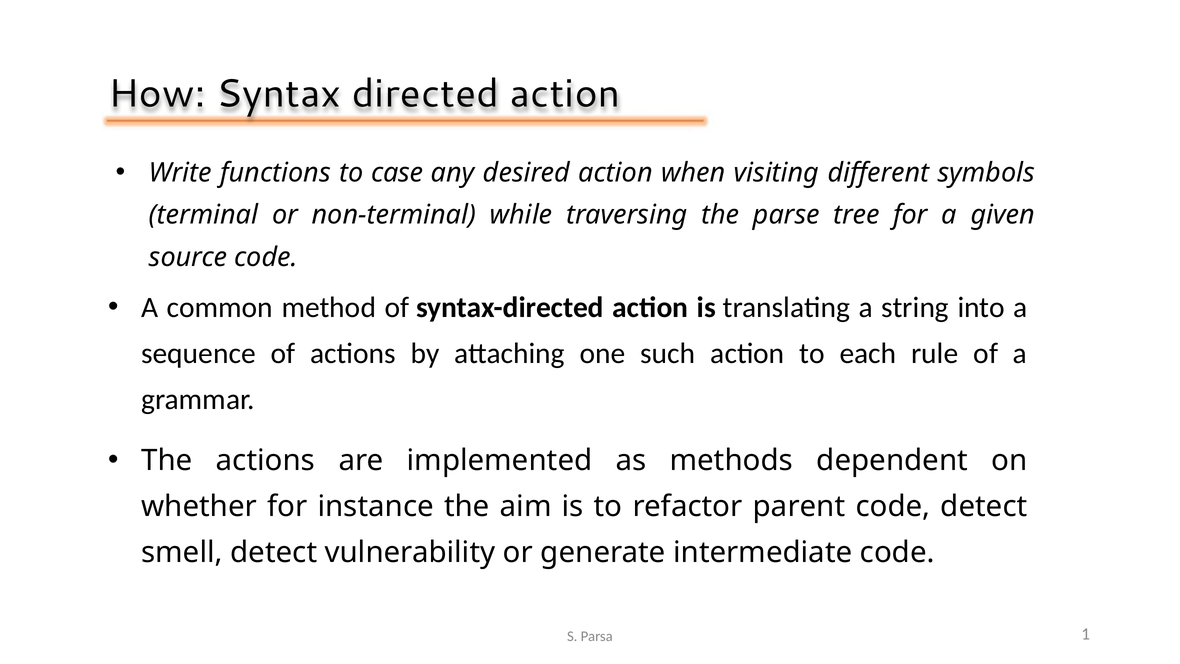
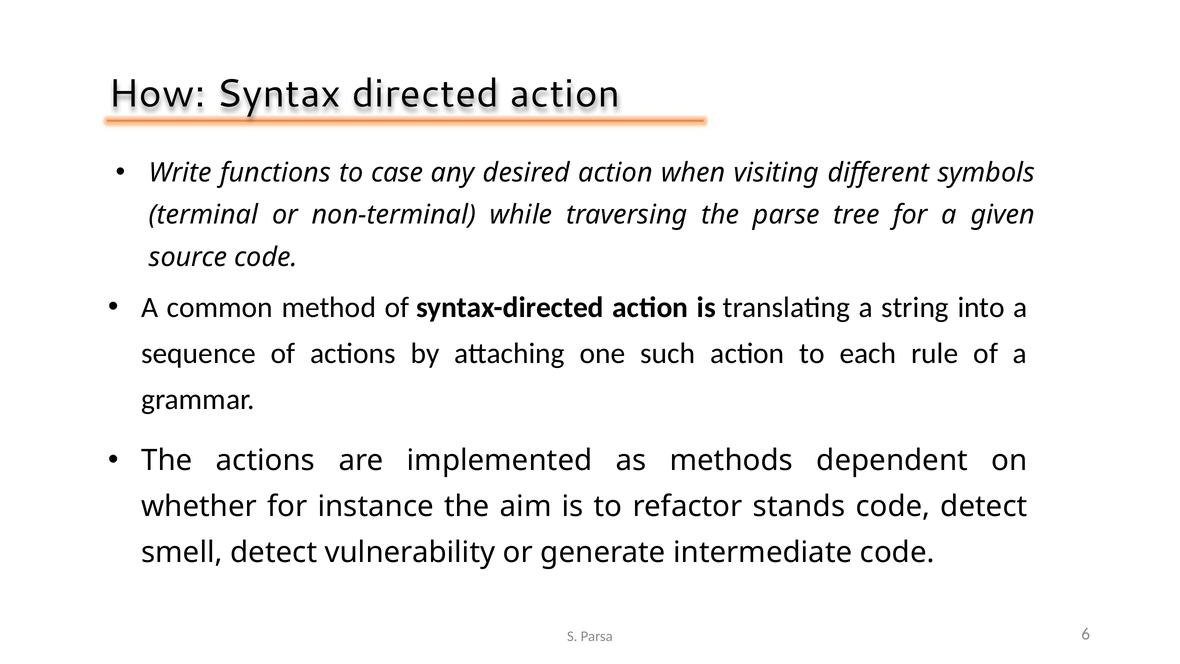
parent: parent -> stands
1: 1 -> 6
